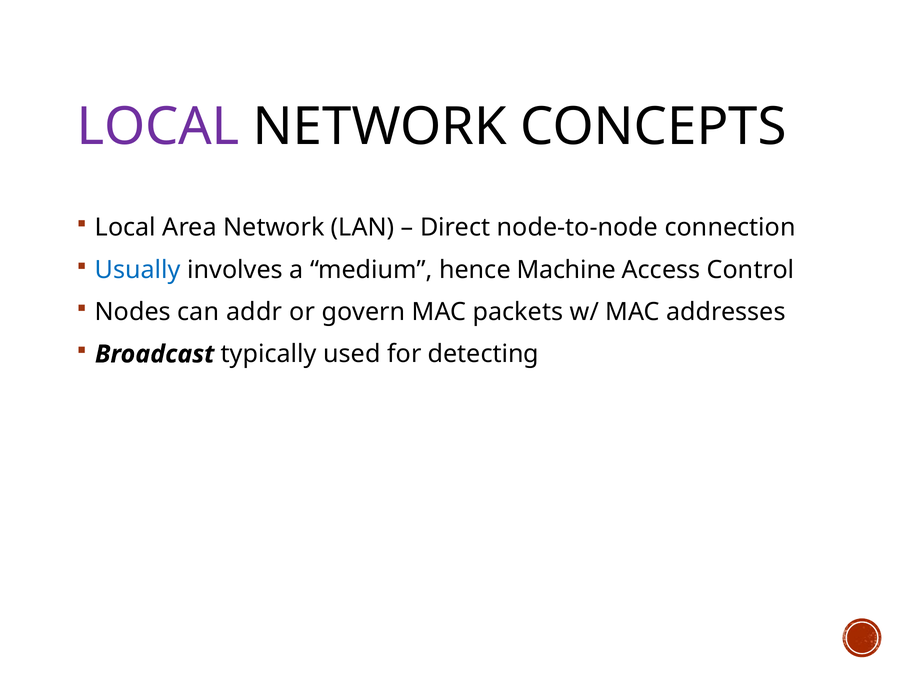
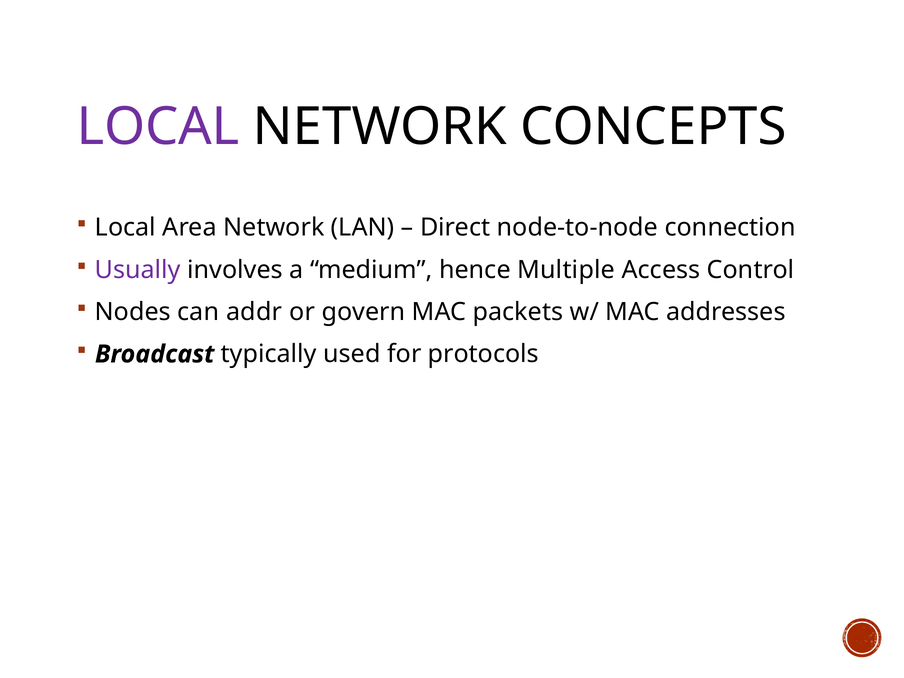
Usually colour: blue -> purple
Machine: Machine -> Multiple
detecting: detecting -> protocols
